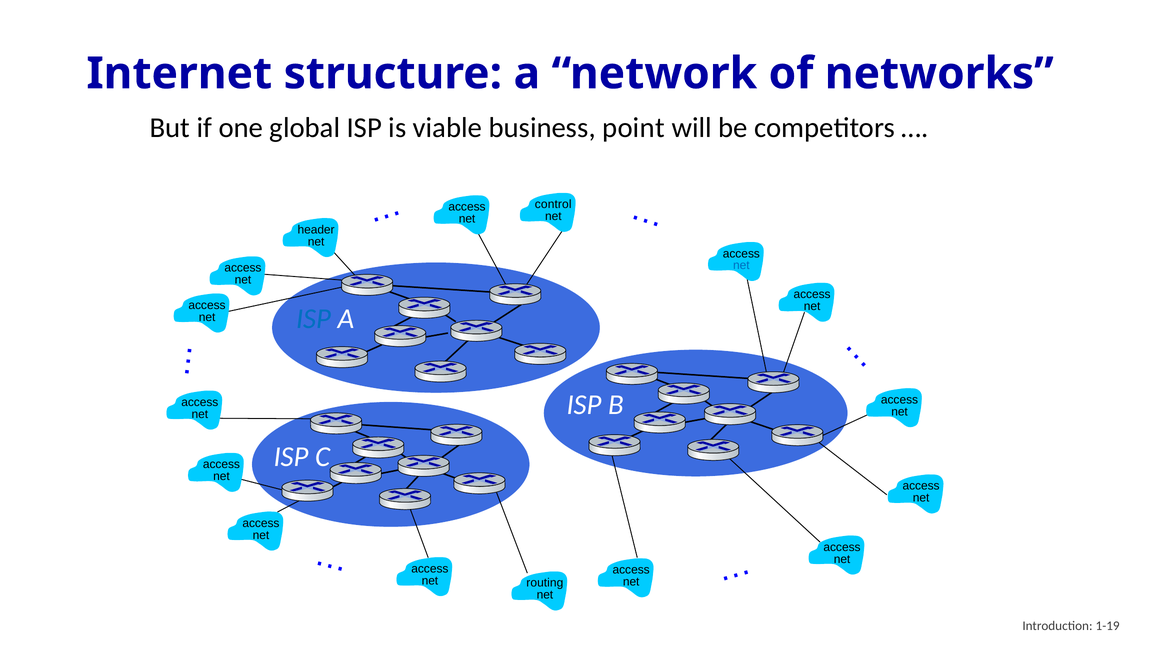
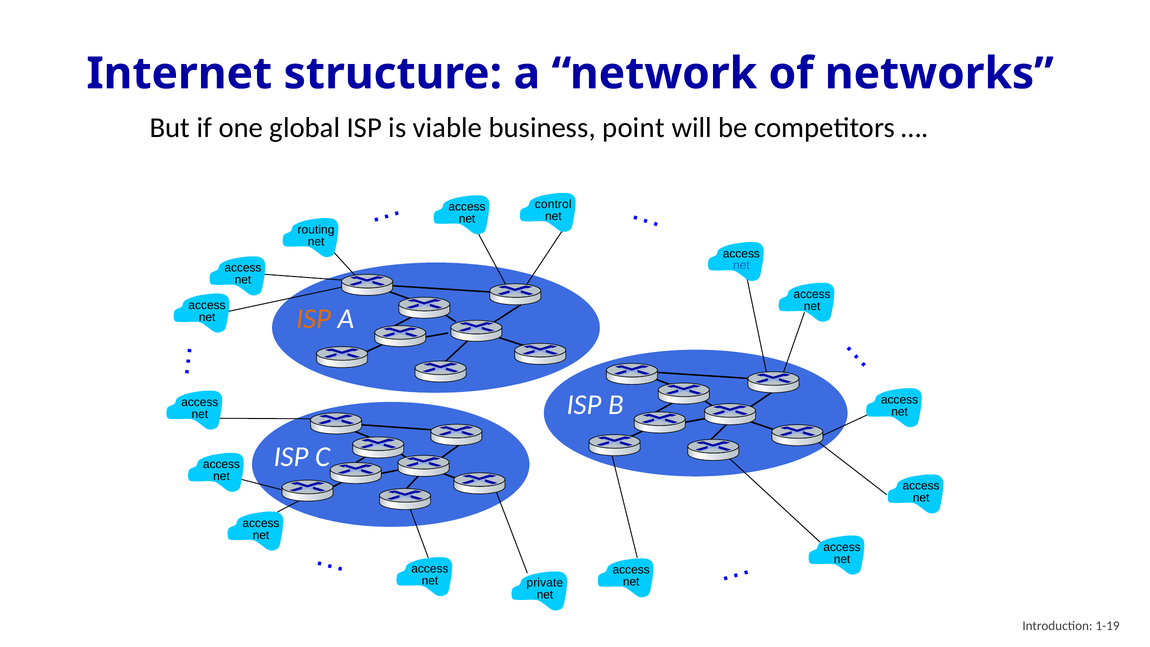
header: header -> routing
ISP at (314, 318) colour: blue -> orange
routing: routing -> private
